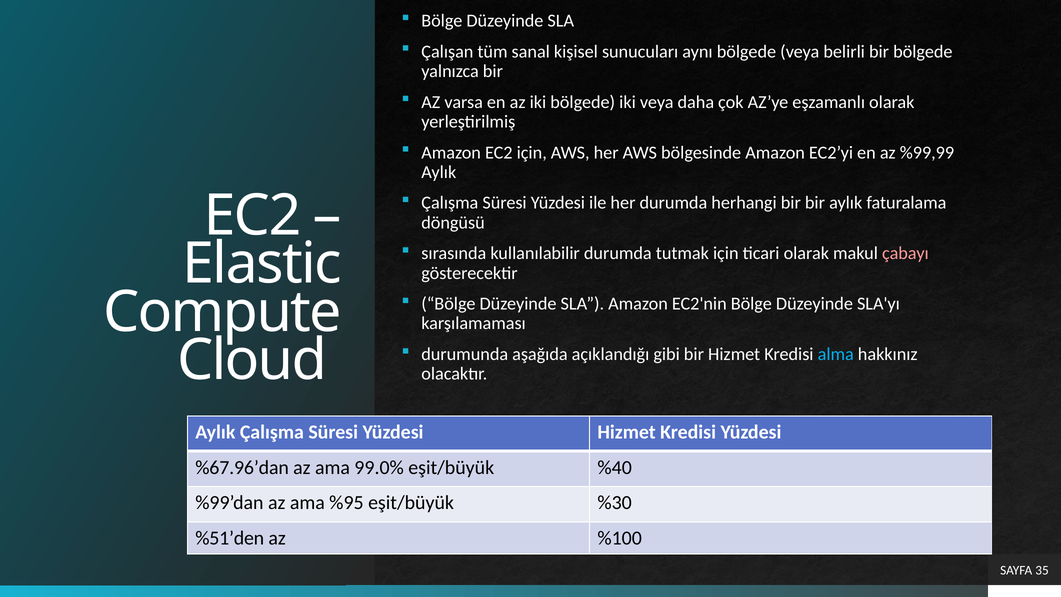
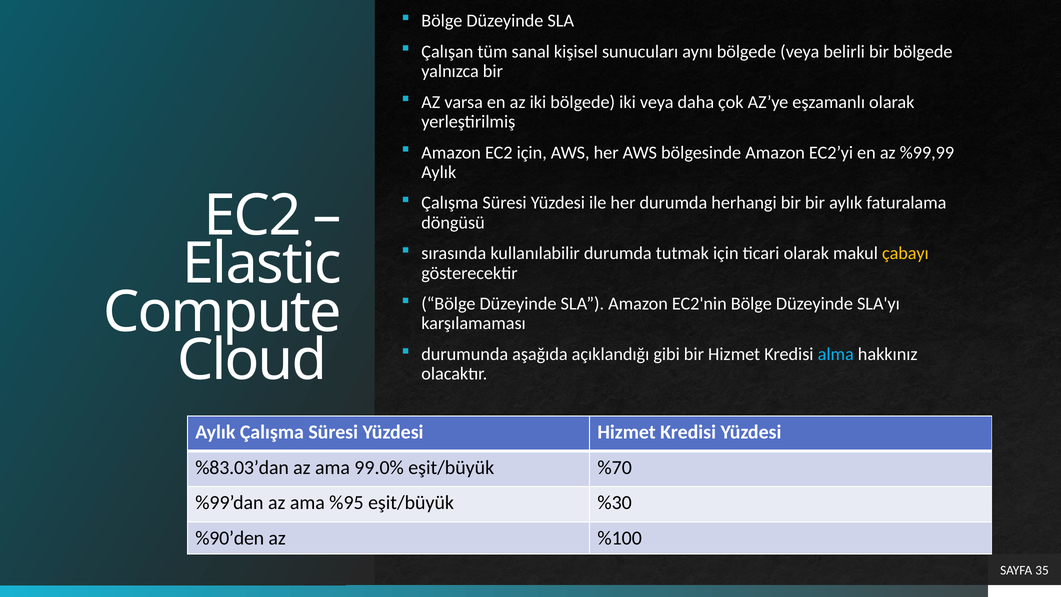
çabayı colour: pink -> yellow
%67.96’dan: %67.96’dan -> %83.03’dan
%40: %40 -> %70
%51’den: %51’den -> %90’den
